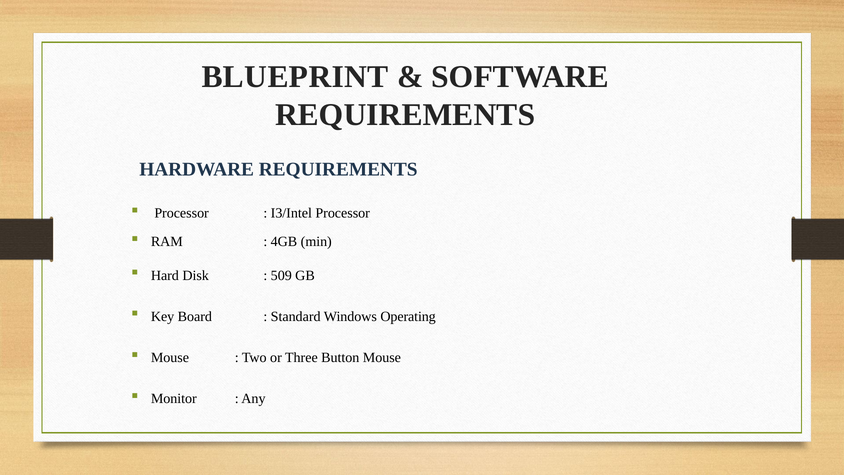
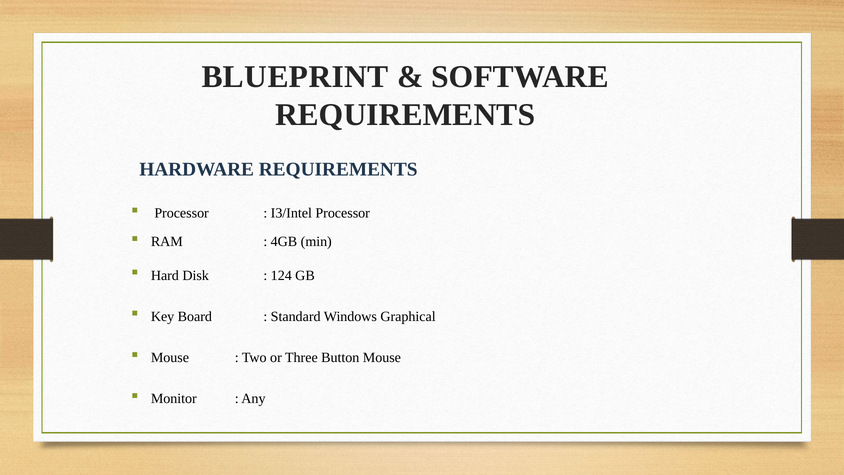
509: 509 -> 124
Operating: Operating -> Graphical
